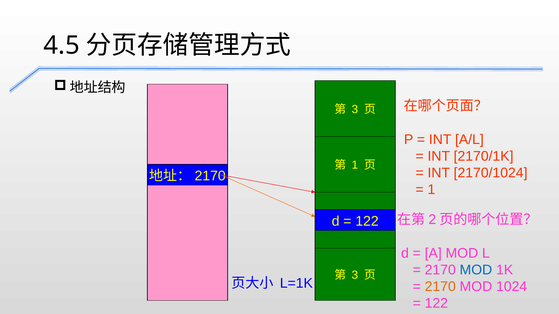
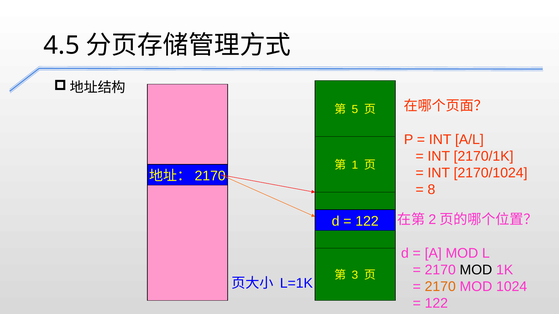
3 at (355, 109): 3 -> 5
1 at (431, 190): 1 -> 8
MOD at (476, 270) colour: blue -> black
